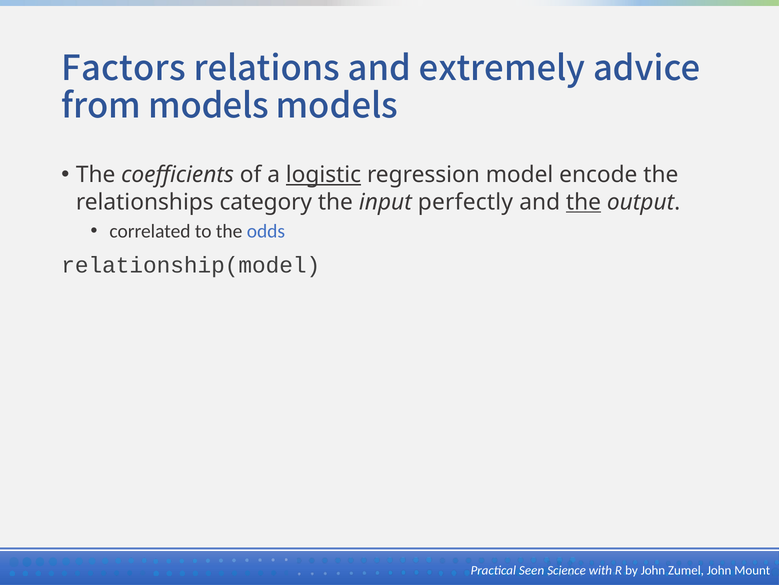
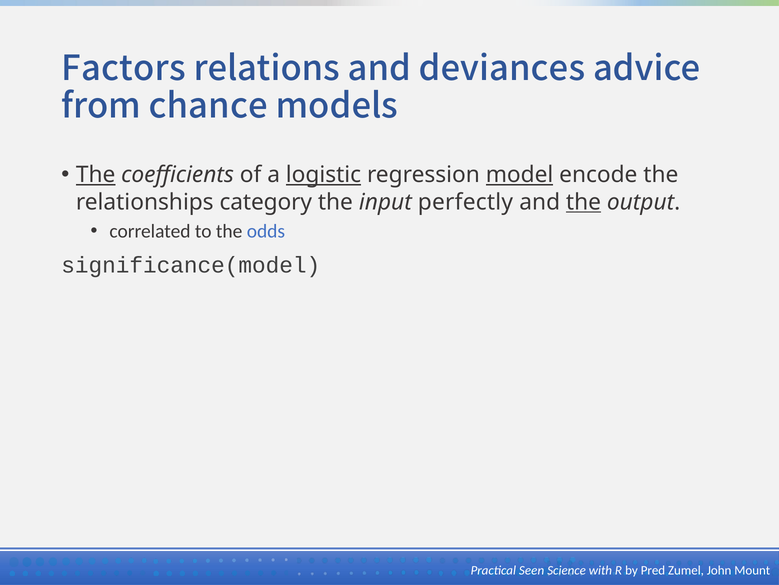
extremely: extremely -> deviances
from models: models -> chance
The at (96, 175) underline: none -> present
model underline: none -> present
relationship(model: relationship(model -> significance(model
by John: John -> Pred
